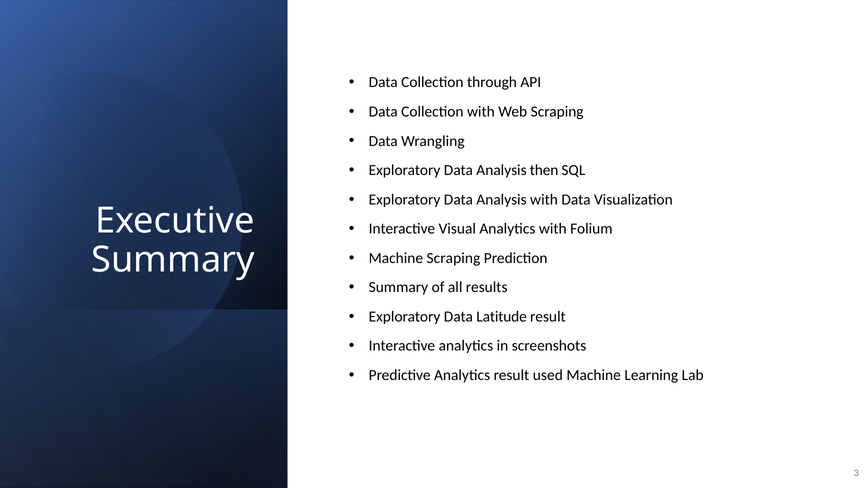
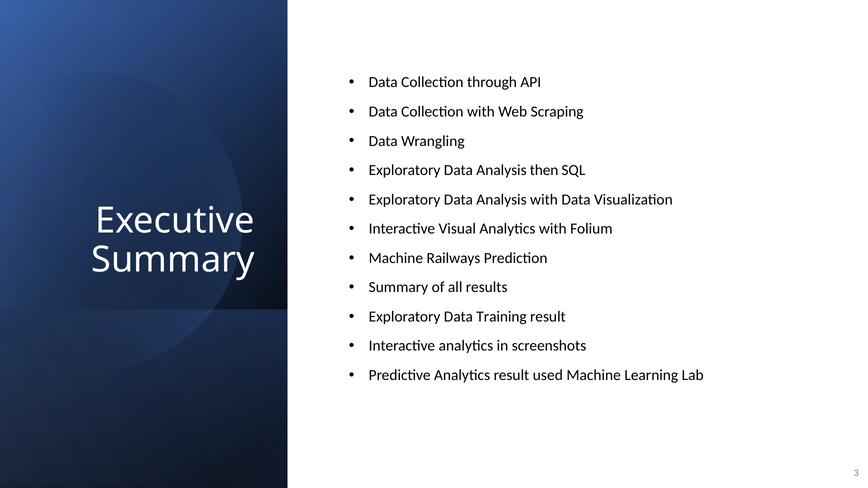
Machine Scraping: Scraping -> Railways
Latitude: Latitude -> Training
